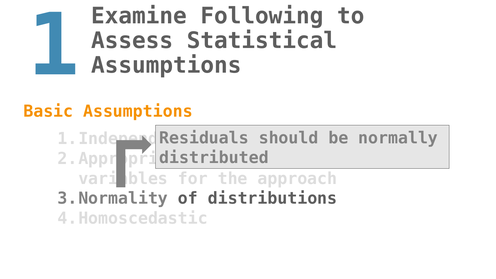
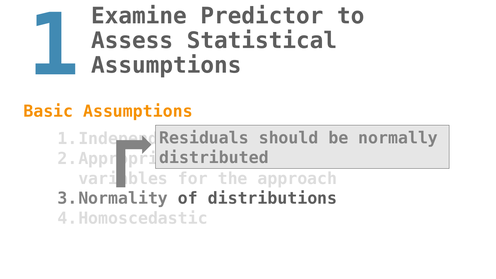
Following: Following -> Predictor
